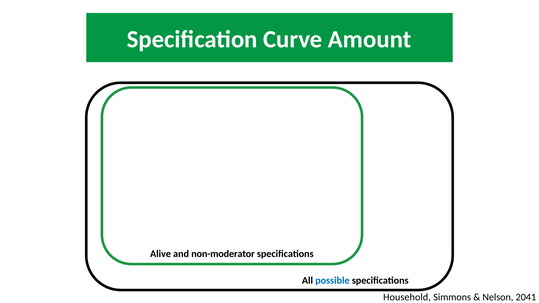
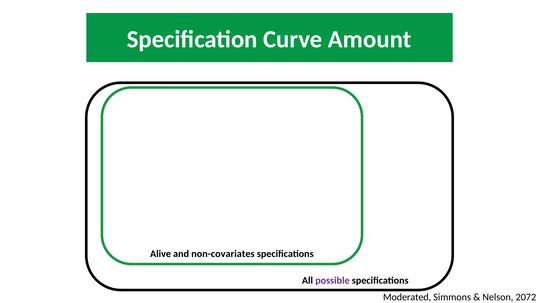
non-moderator: non-moderator -> non-covariates
possible colour: blue -> purple
Household: Household -> Moderated
2041: 2041 -> 2072
